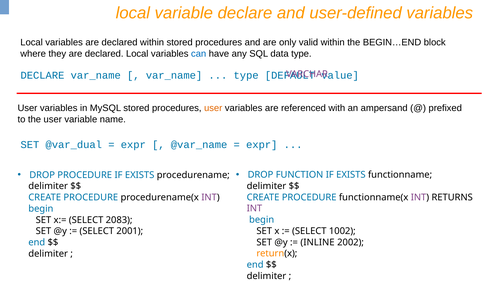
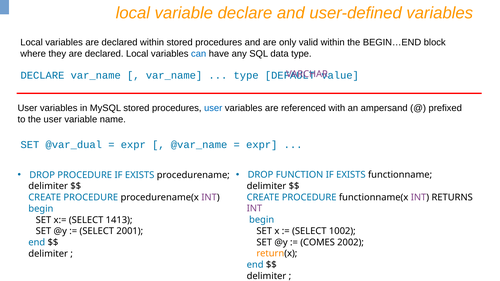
user at (213, 108) colour: orange -> blue
2083: 2083 -> 1413
INLINE: INLINE -> COMES
